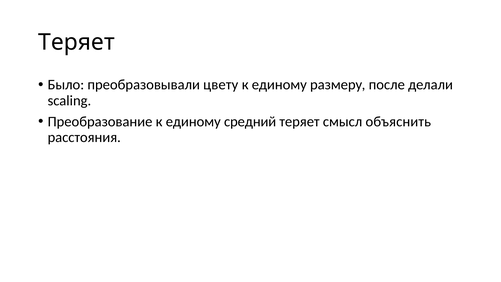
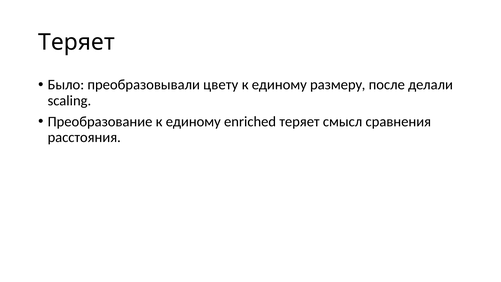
средний: средний -> enriched
объяснить: объяснить -> сравнения
